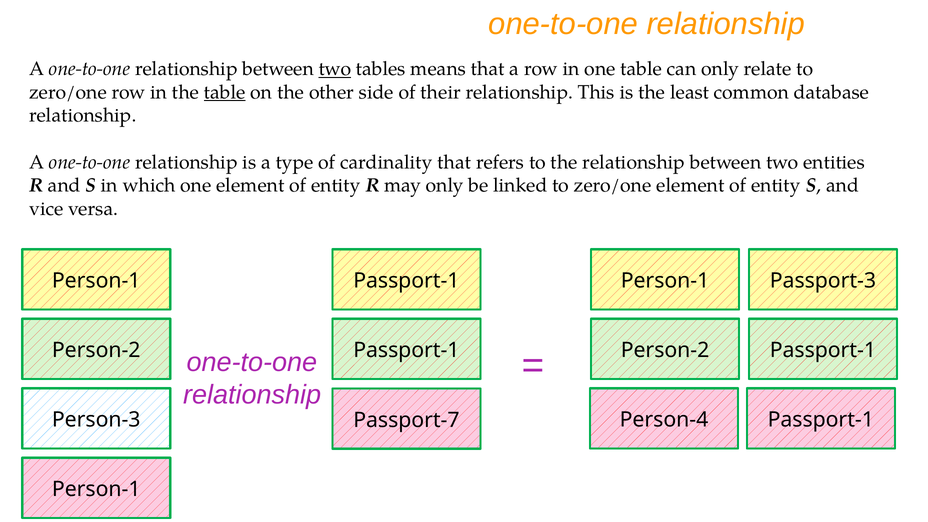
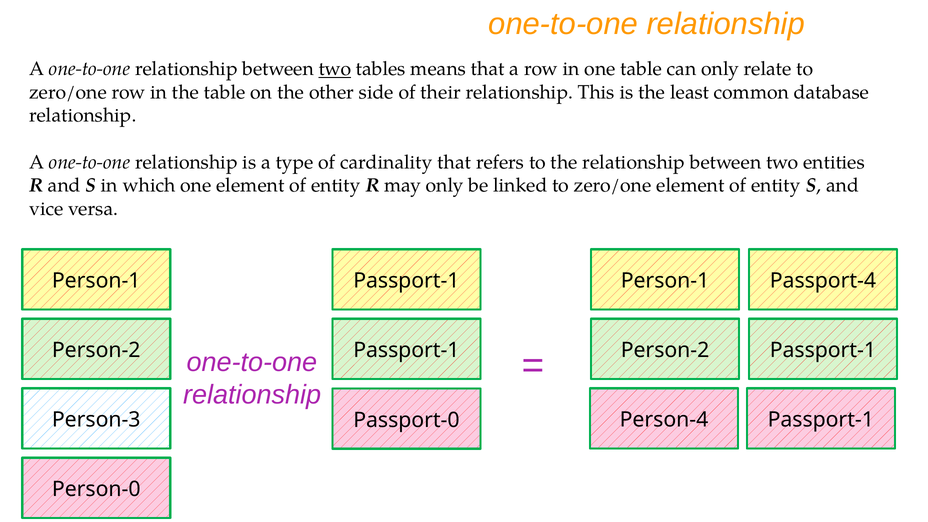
table at (225, 92) underline: present -> none
Passport-3: Passport-3 -> Passport-4
Passport-7: Passport-7 -> Passport-0
Person-1 at (96, 489): Person-1 -> Person-0
